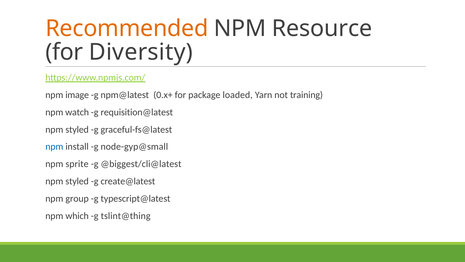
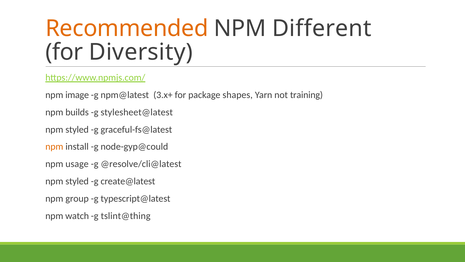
Resource: Resource -> Different
0.x+: 0.x+ -> 3.x+
loaded: loaded -> shapes
watch: watch -> builds
requisition@latest: requisition@latest -> stylesheet@latest
npm at (54, 147) colour: blue -> orange
node-gyp@small: node-gyp@small -> node-gyp@could
sprite: sprite -> usage
@biggest/cli@latest: @biggest/cli@latest -> @resolve/cli@latest
which: which -> watch
